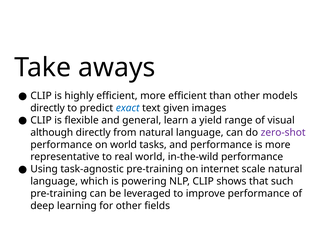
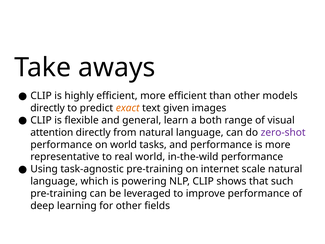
exact colour: blue -> orange
yield: yield -> both
although: although -> attention
